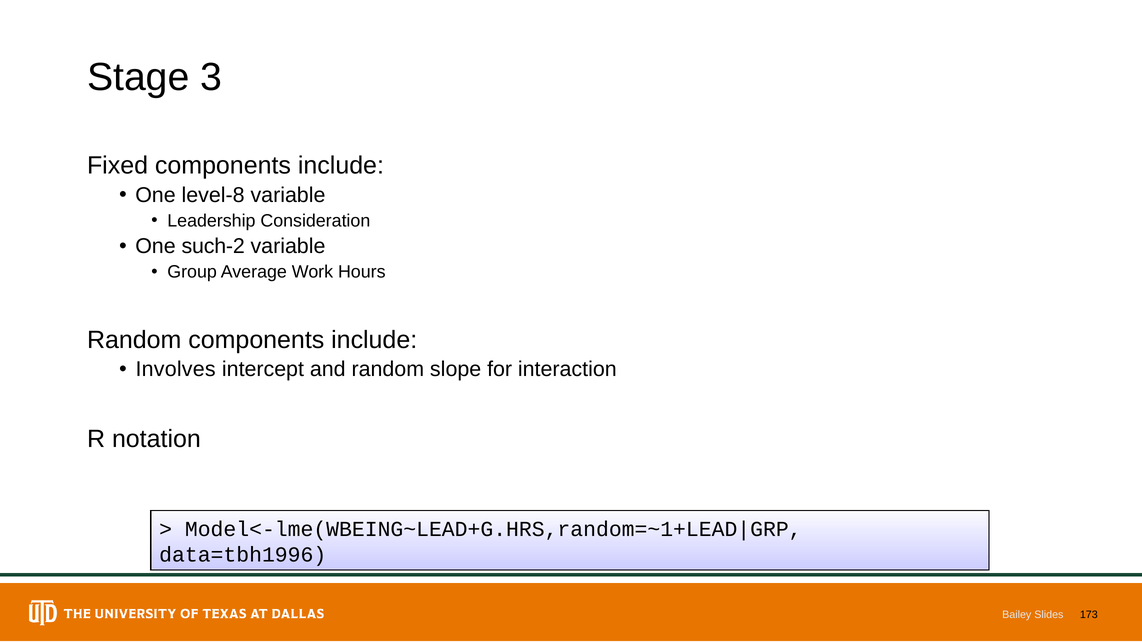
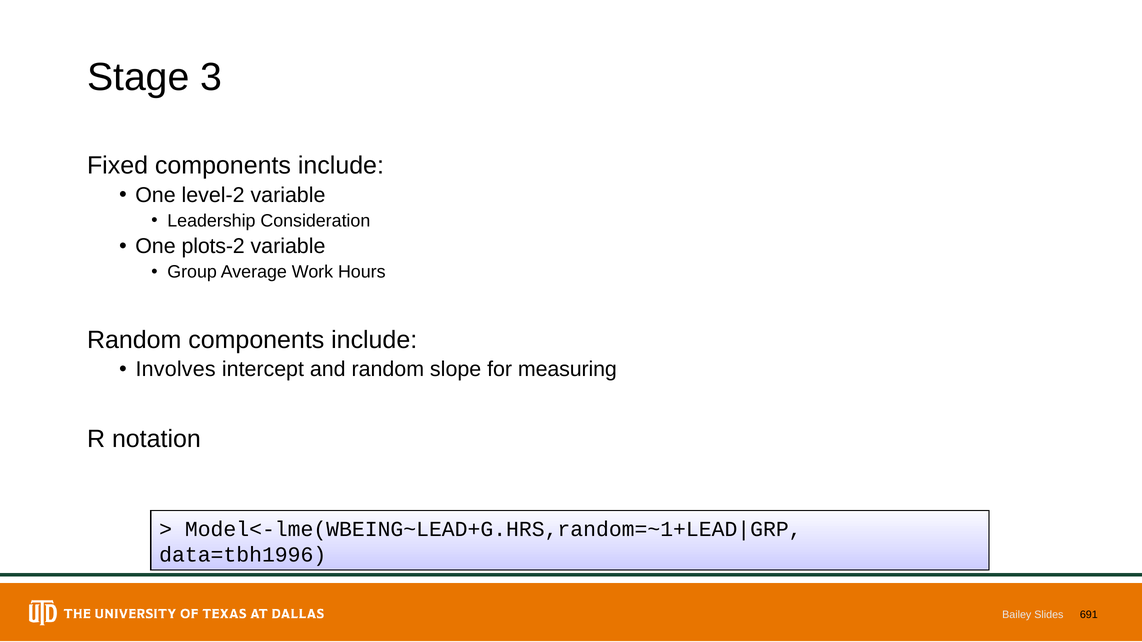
level-8: level-8 -> level-2
such-2: such-2 -> plots-2
interaction: interaction -> measuring
173: 173 -> 691
